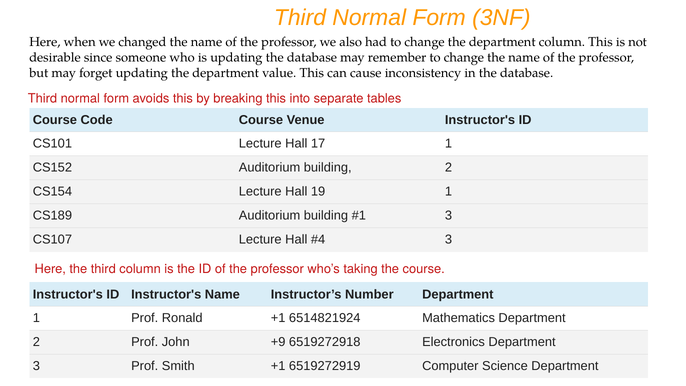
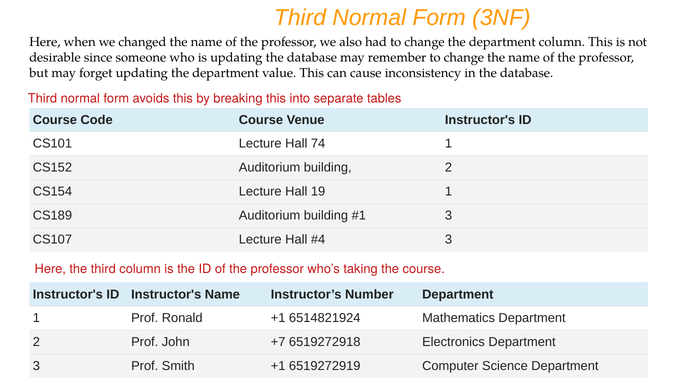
17: 17 -> 74
+9: +9 -> +7
